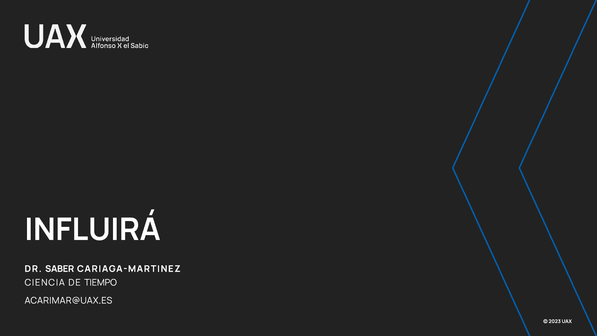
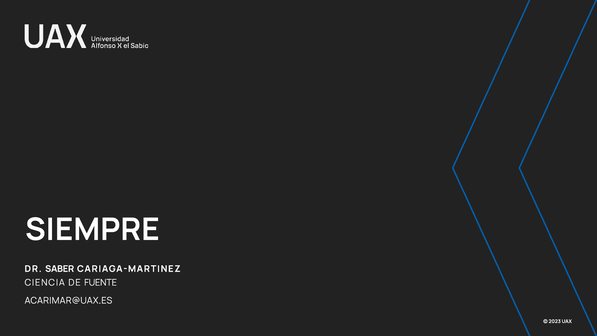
INFLUIRÁ: INFLUIRÁ -> SIEMPRE
TIEMPO: TIEMPO -> FUENTE
